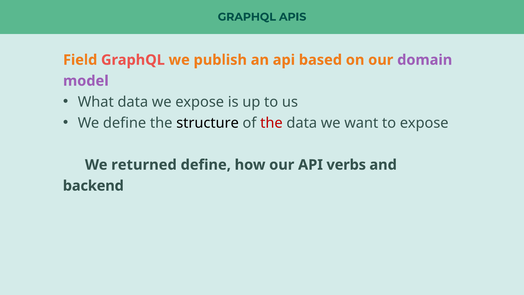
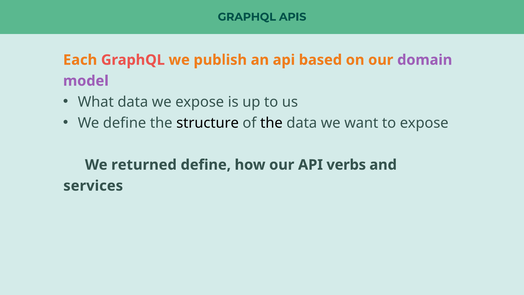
Field: Field -> Each
the at (271, 123) colour: red -> black
backend: backend -> services
